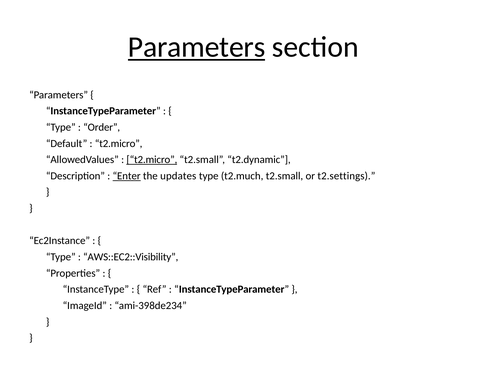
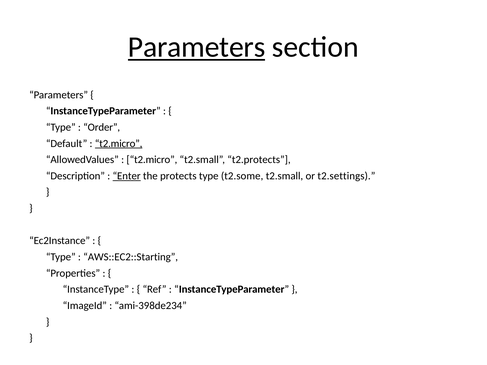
t2.micro at (119, 144) underline: none -> present
t2.micro at (152, 160) underline: present -> none
t2.dynamic: t2.dynamic -> t2.protects
updates: updates -> protects
t2.much: t2.much -> t2.some
AWS::EC2::Visibility: AWS::EC2::Visibility -> AWS::EC2::Starting
